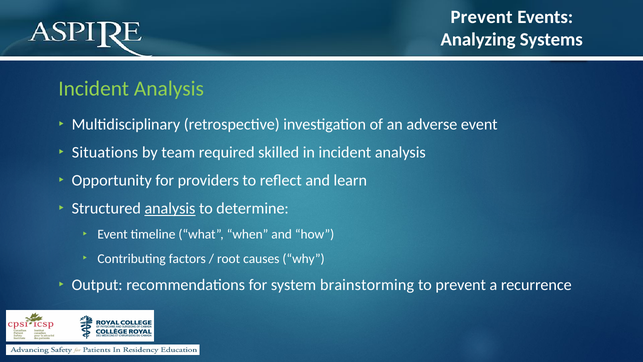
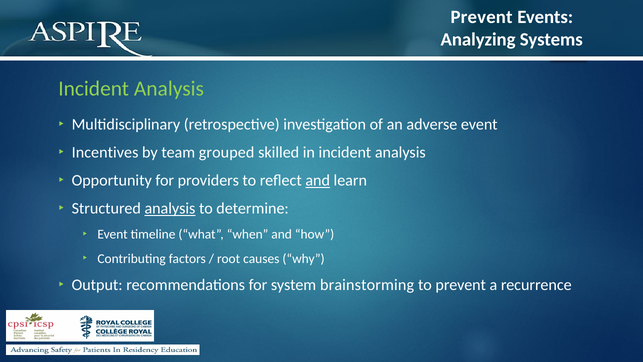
Situations: Situations -> Incentives
required: required -> grouped
and at (318, 180) underline: none -> present
